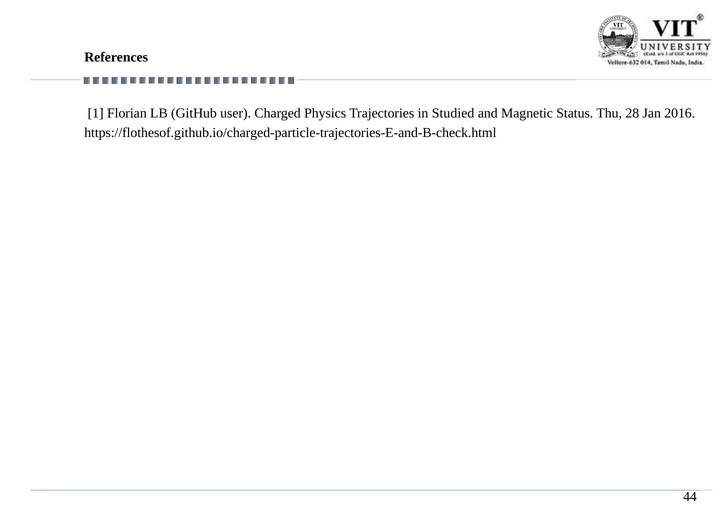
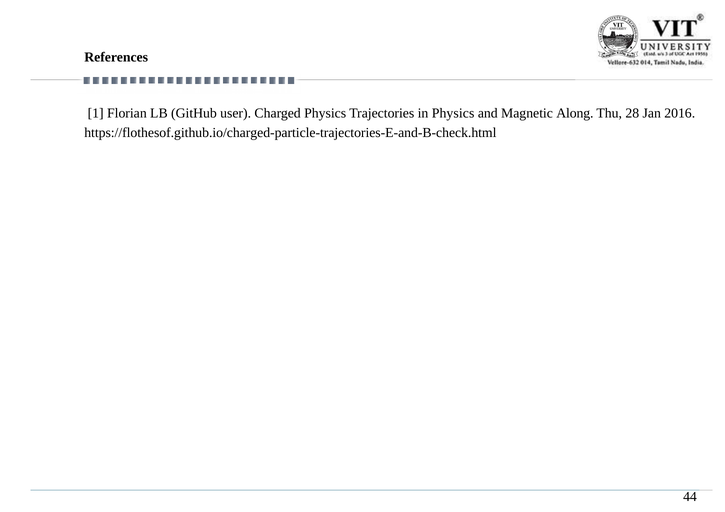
in Studied: Studied -> Physics
Status: Status -> Along
